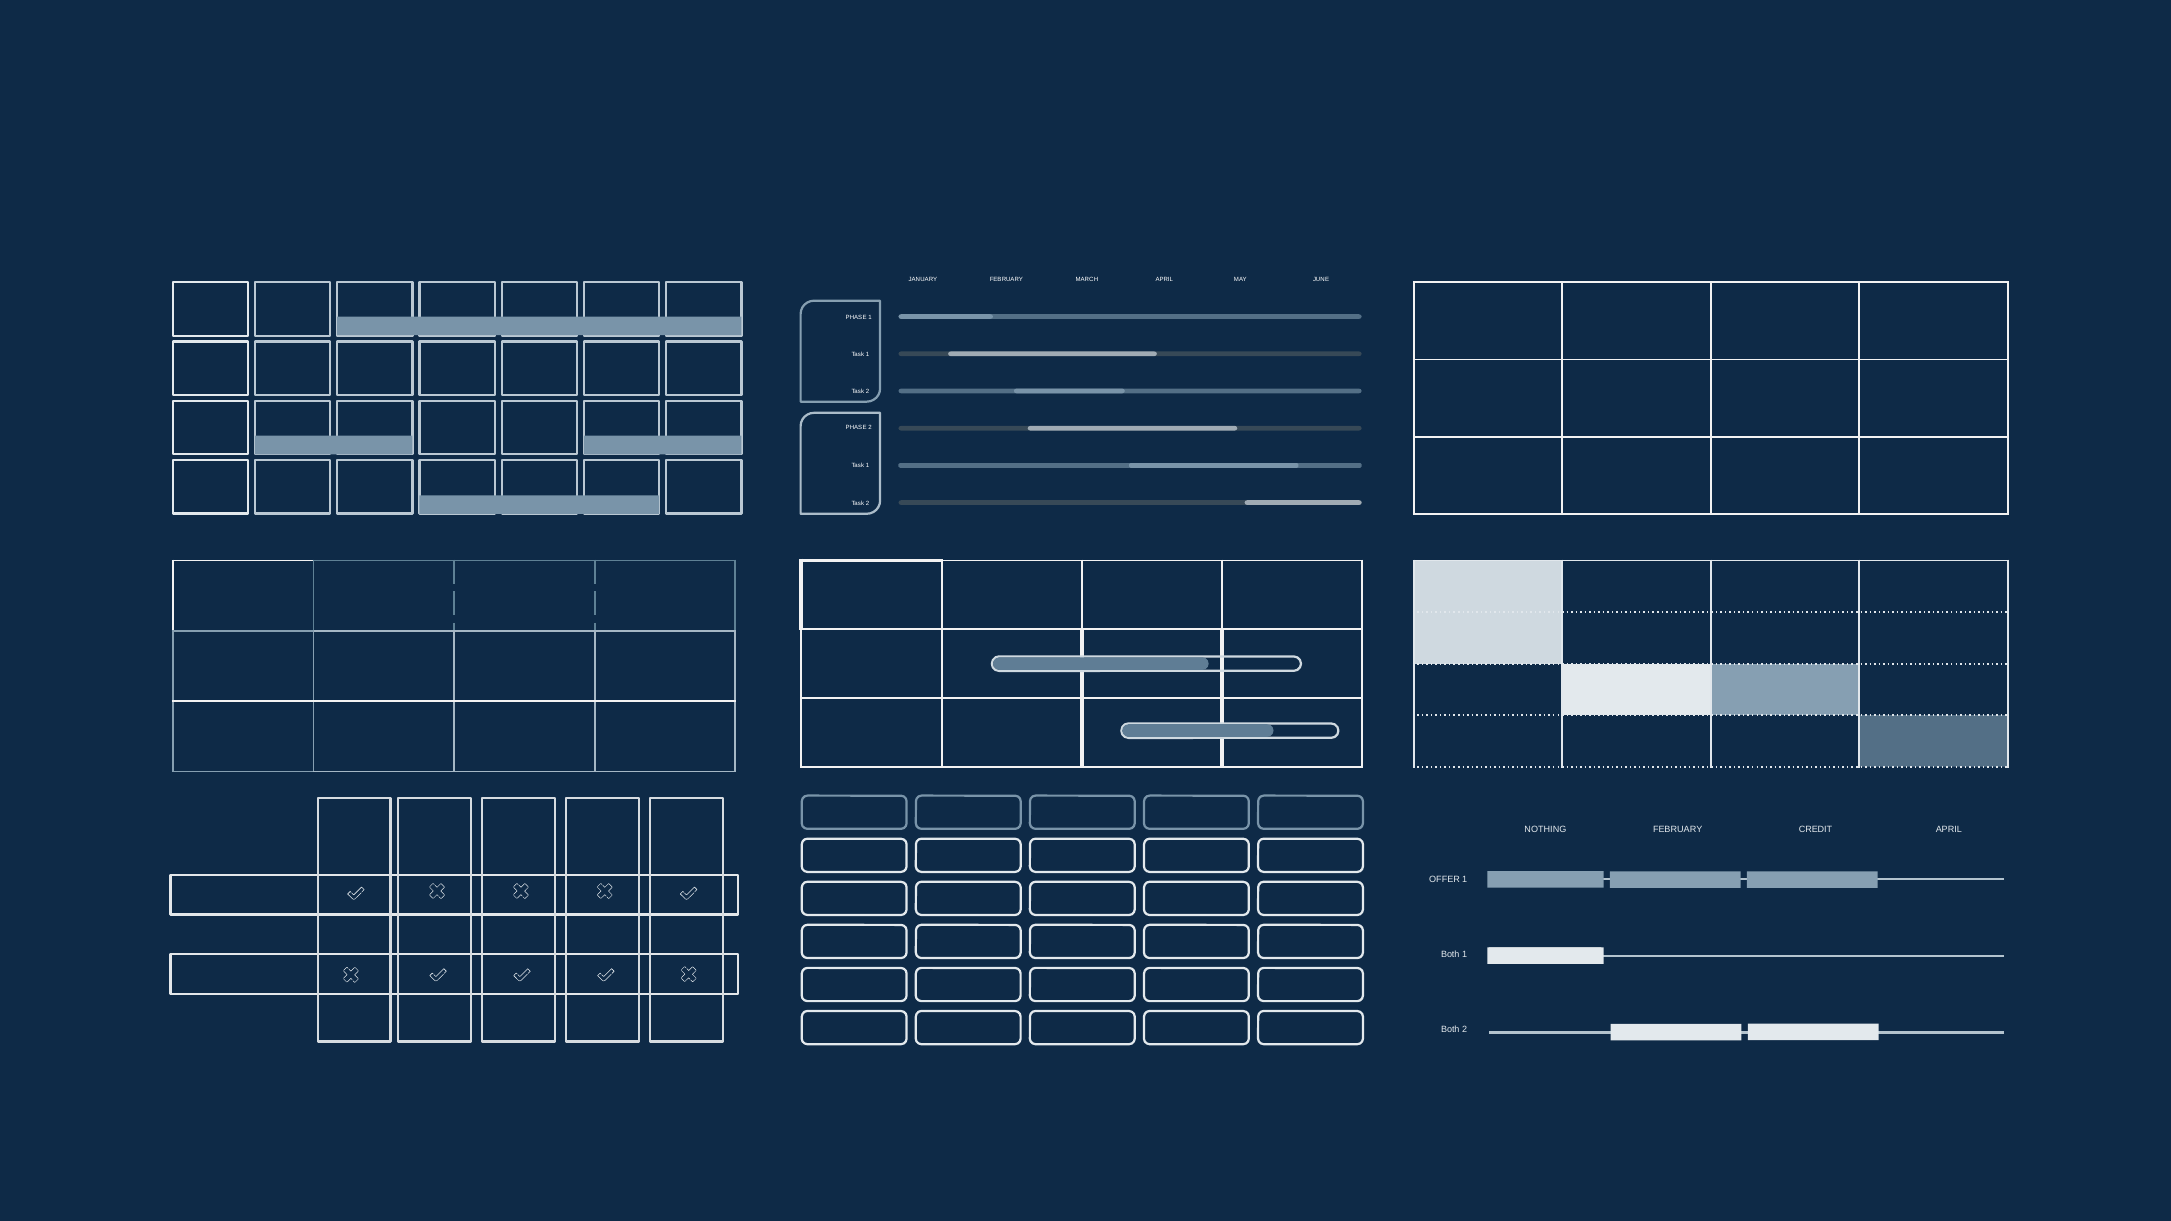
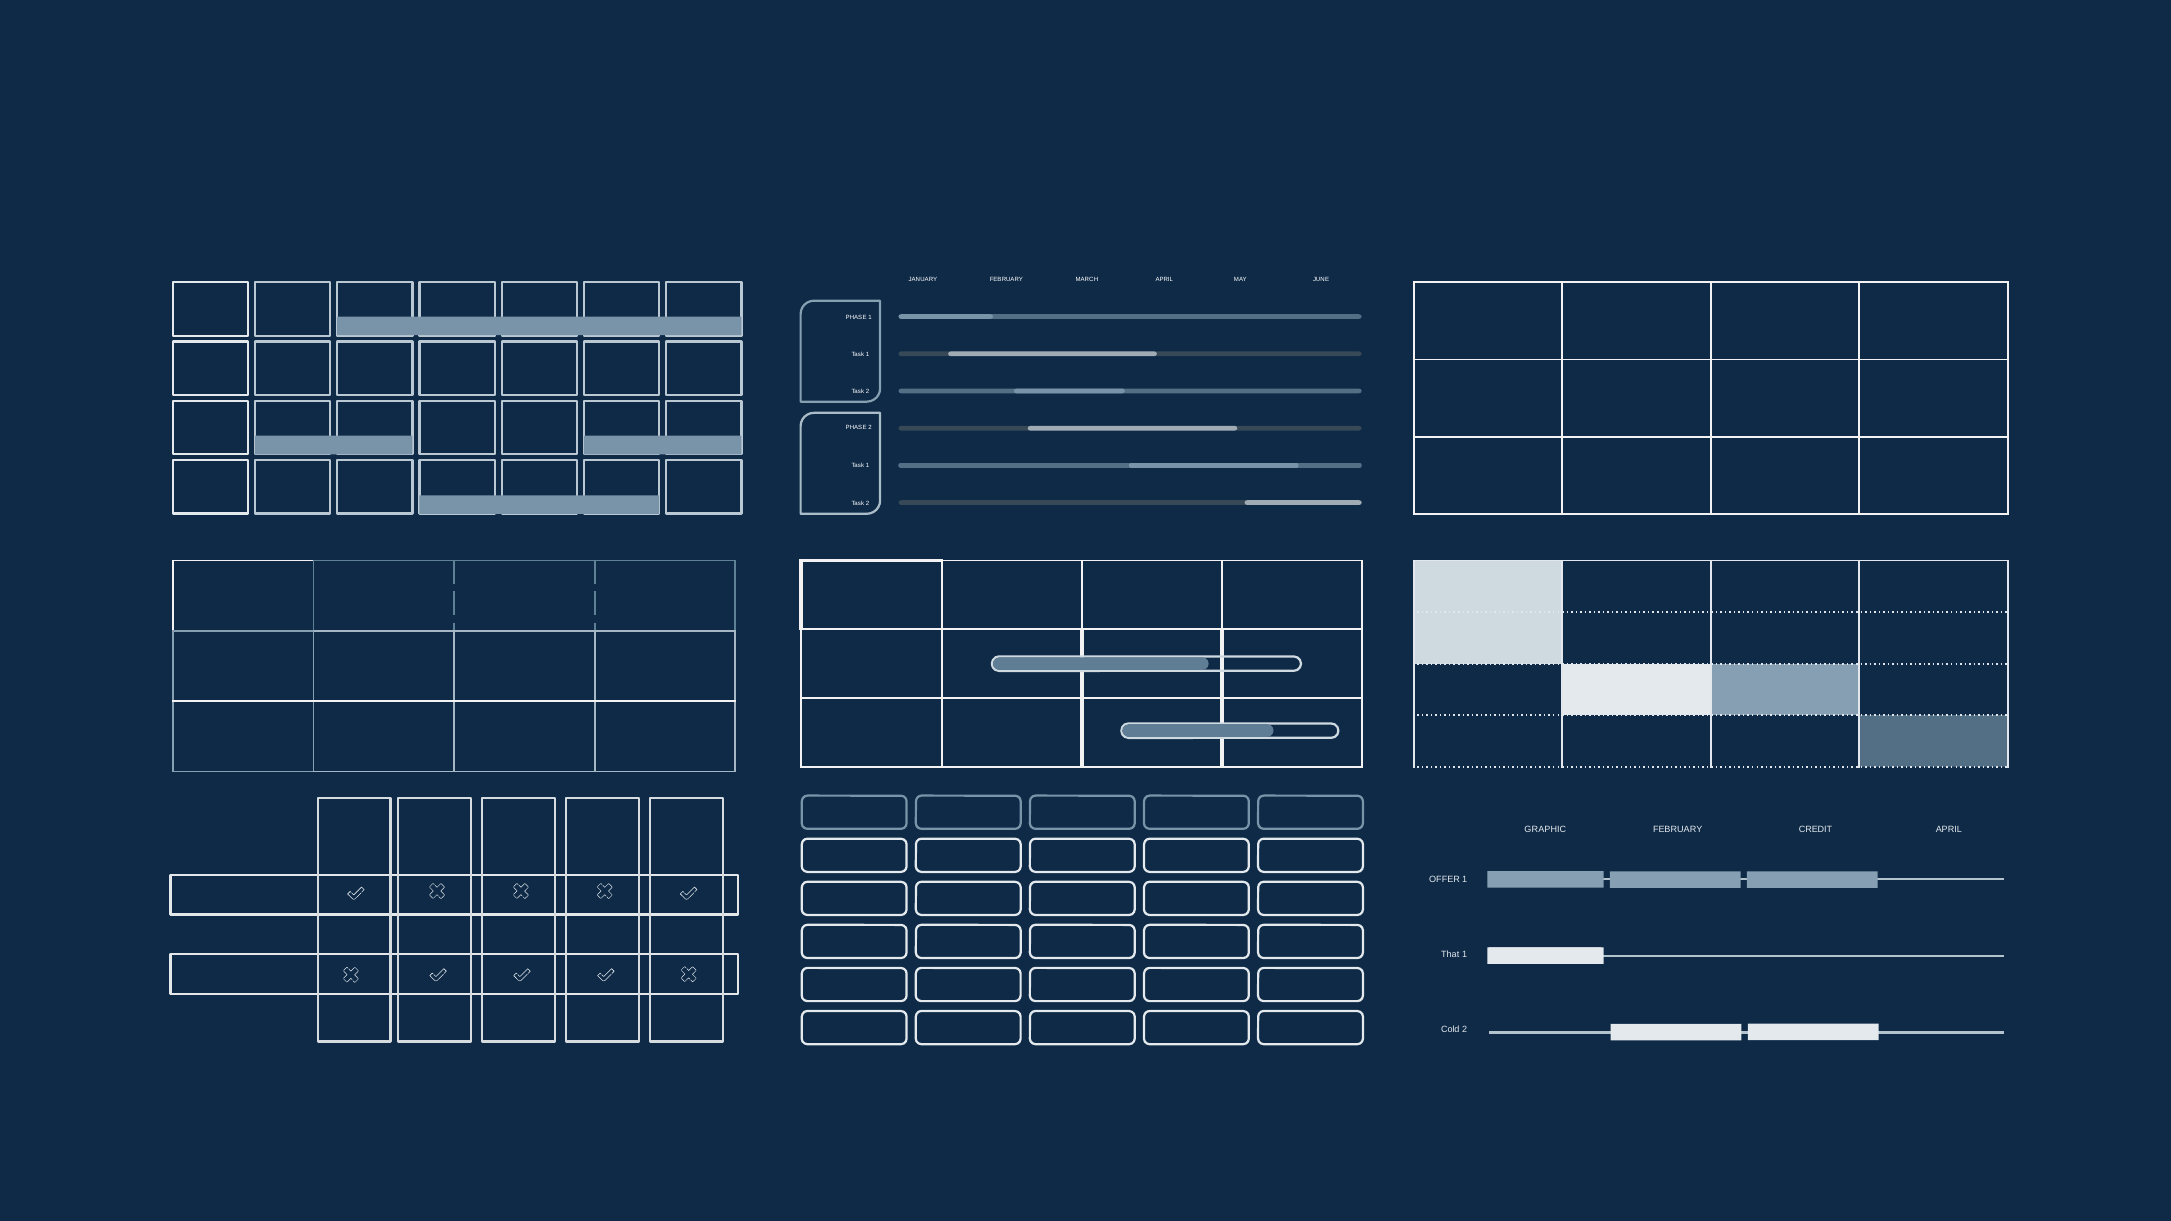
NOTHING: NOTHING -> GRAPHIC
Both at (1450, 955): Both -> That
Both at (1450, 1030): Both -> Cold
